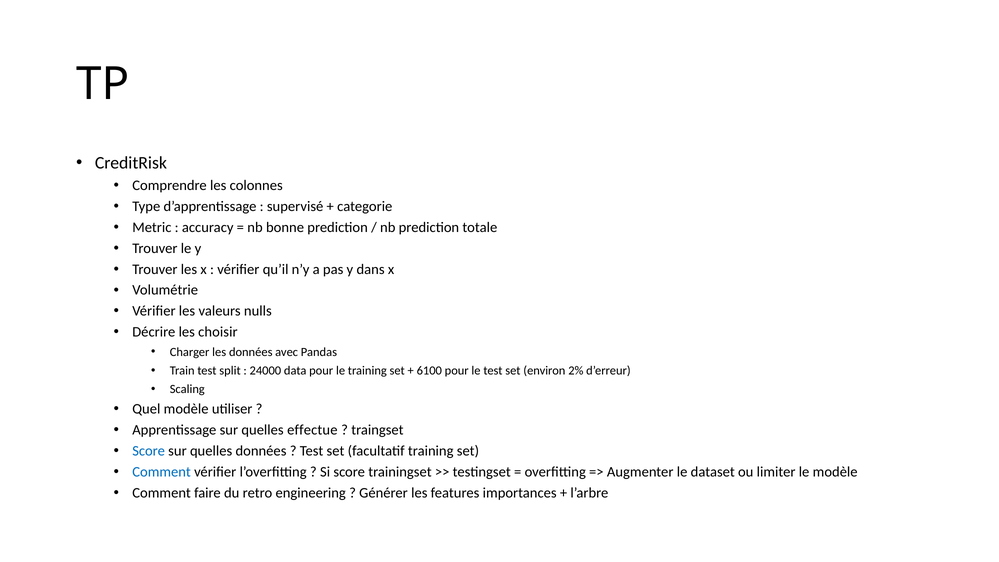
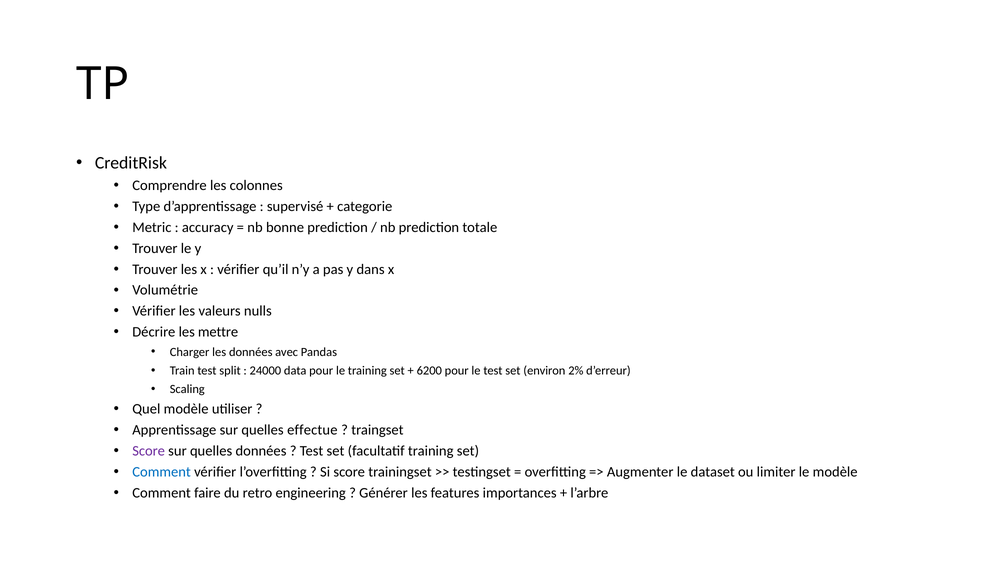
choisir: choisir -> mettre
6100: 6100 -> 6200
Score at (149, 451) colour: blue -> purple
